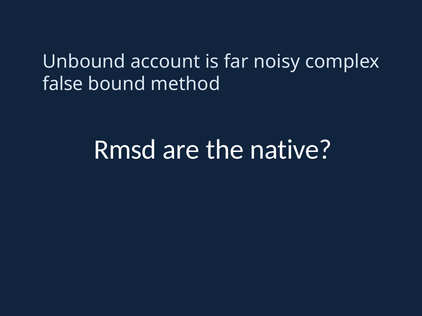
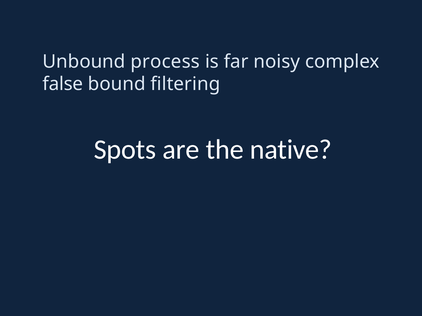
account: account -> process
method: method -> filtering
Rmsd: Rmsd -> Spots
